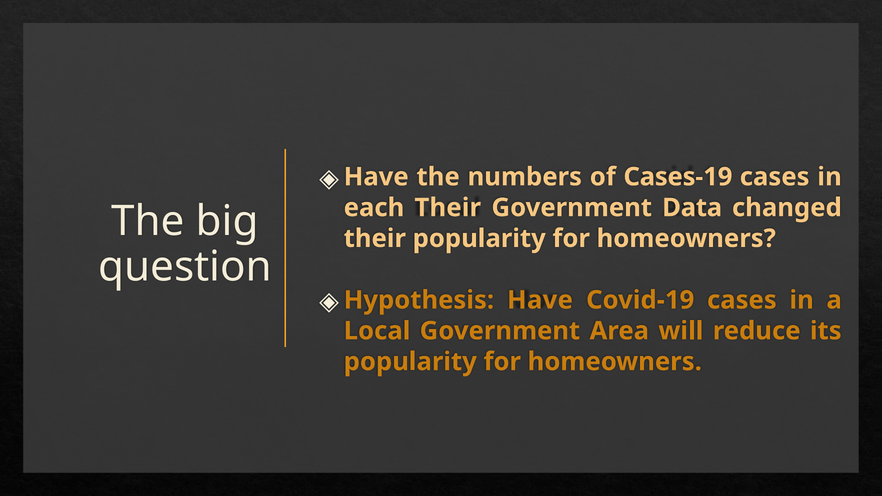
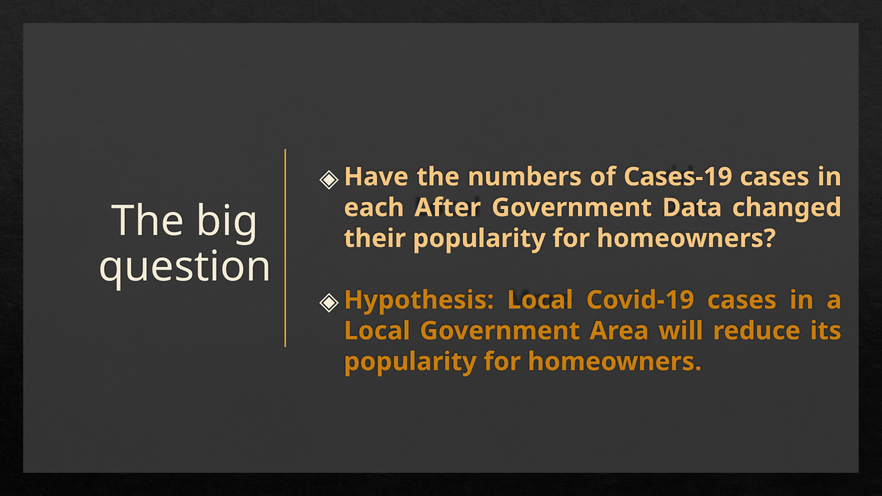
each Their: Their -> After
Hypothesis Have: Have -> Local
